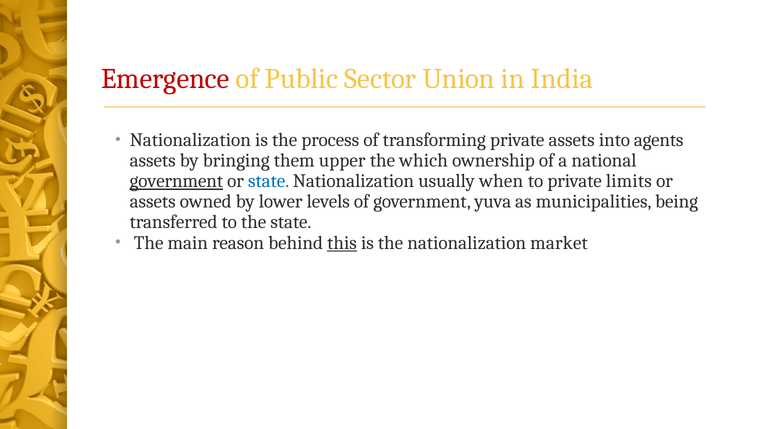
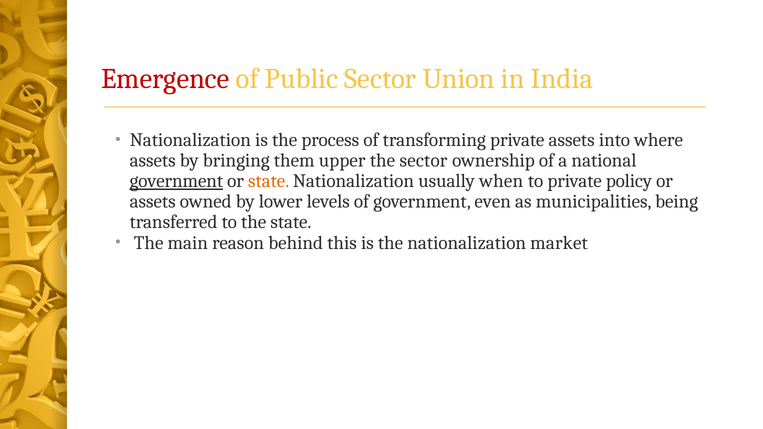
agents: agents -> where
the which: which -> sector
state at (269, 181) colour: blue -> orange
limits: limits -> policy
yuva: yuva -> even
this underline: present -> none
